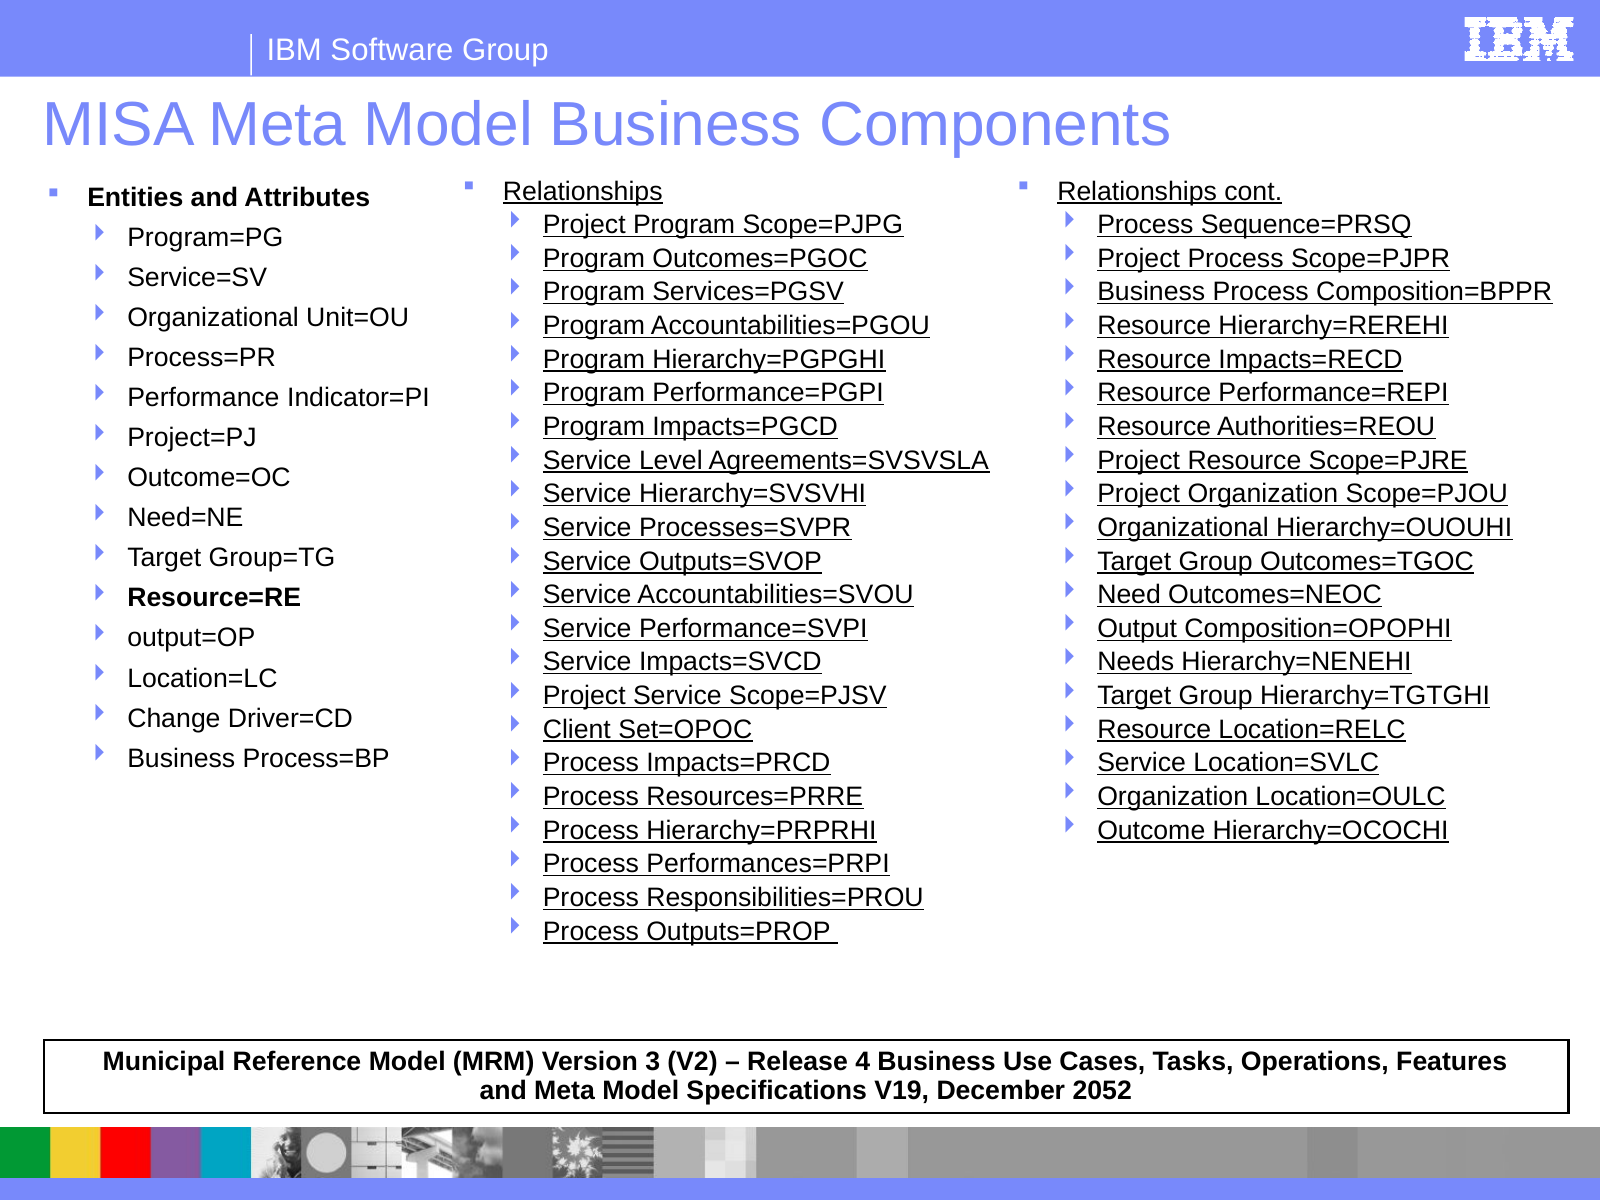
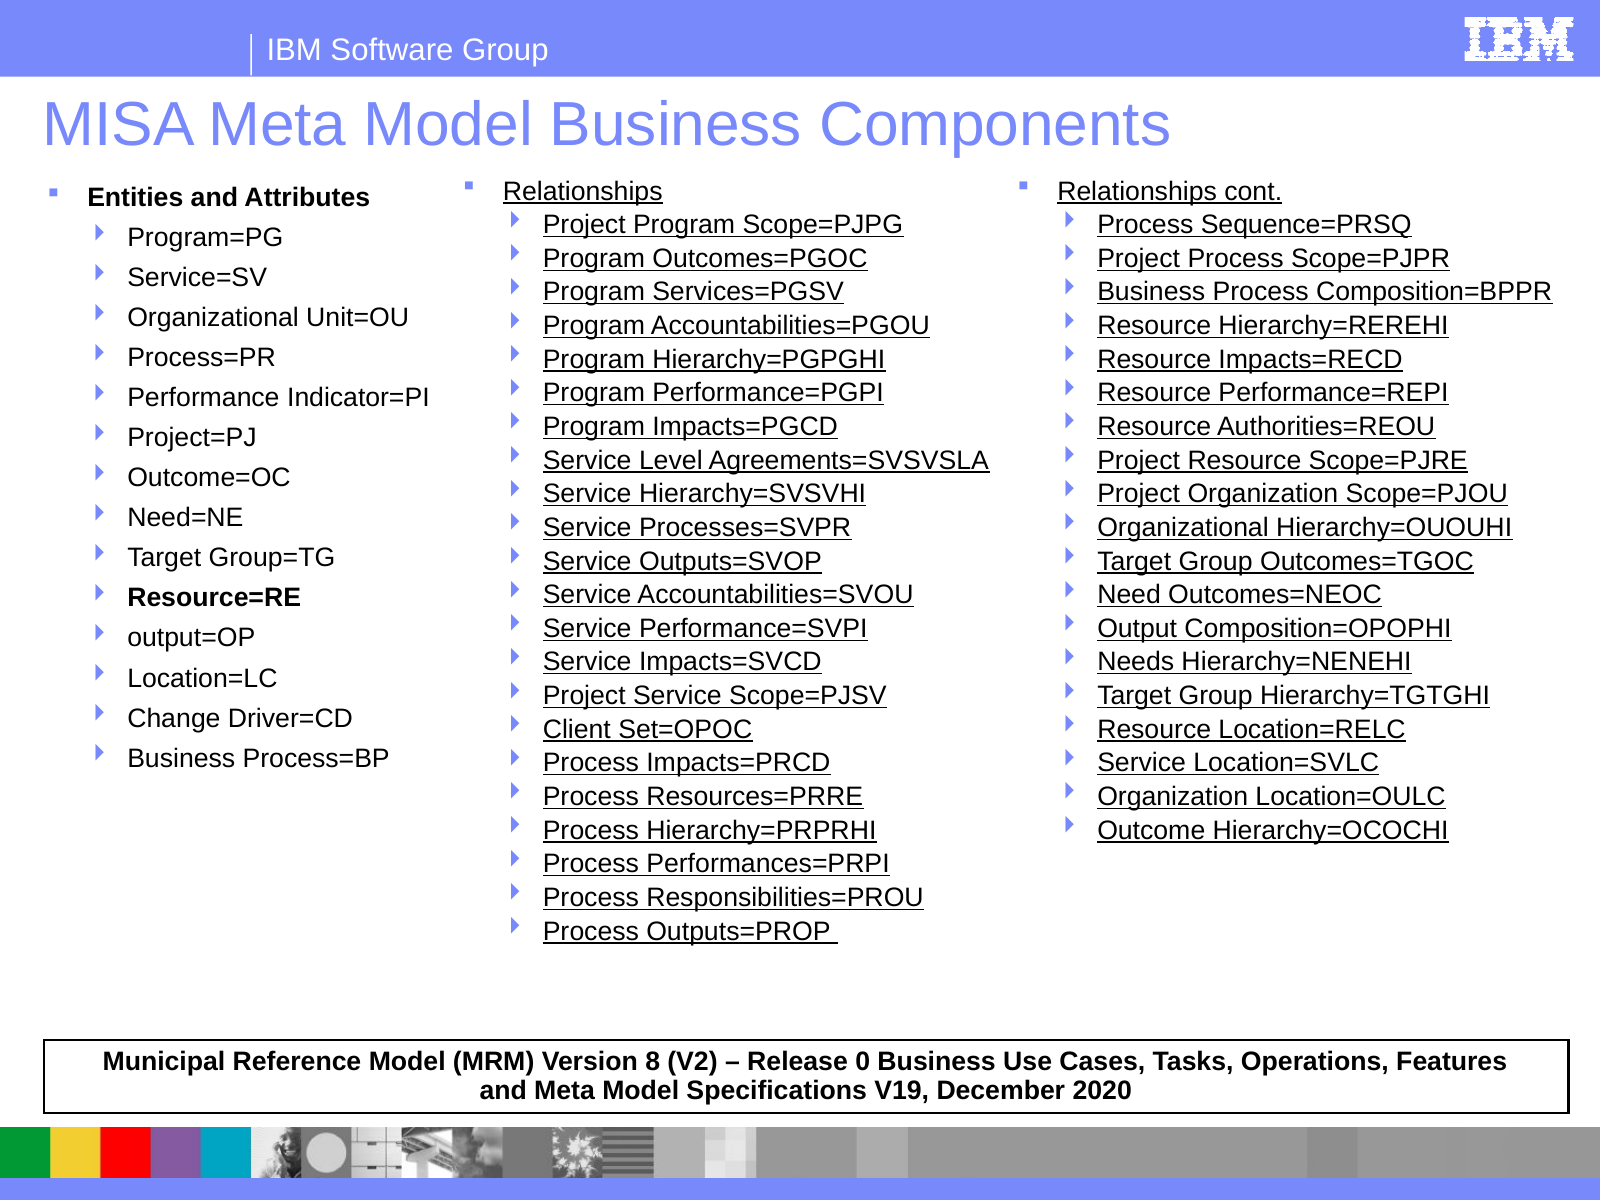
3: 3 -> 8
4: 4 -> 0
2052: 2052 -> 2020
